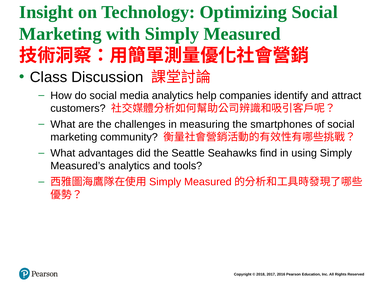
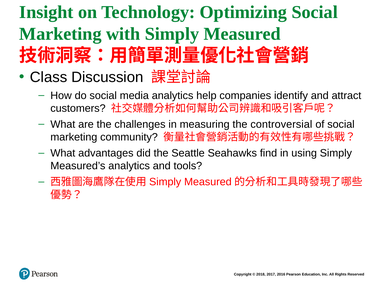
smartphones: smartphones -> controversial
